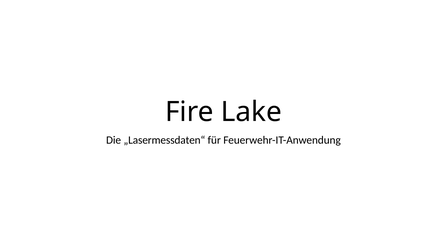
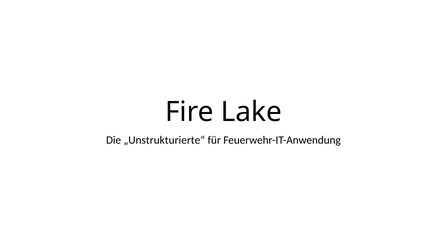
„Lasermessdaten“: „Lasermessdaten“ -> „Unstrukturierte“
